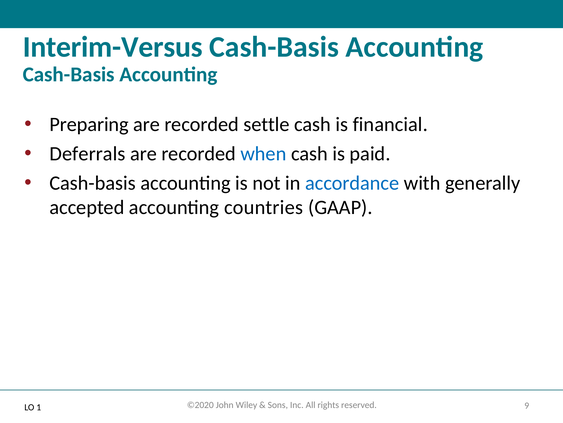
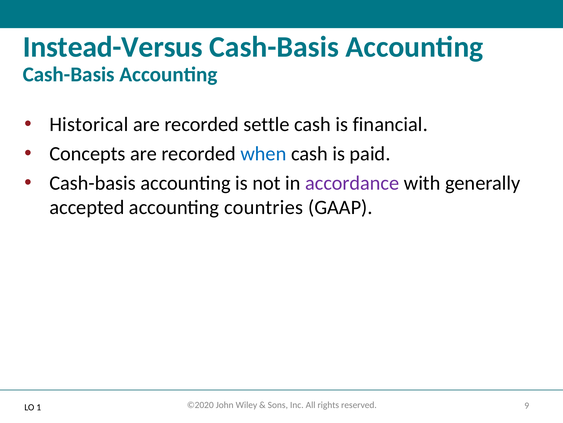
Interim-Versus: Interim-Versus -> Instead-Versus
Preparing: Preparing -> Historical
Deferrals: Deferrals -> Concepts
accordance colour: blue -> purple
